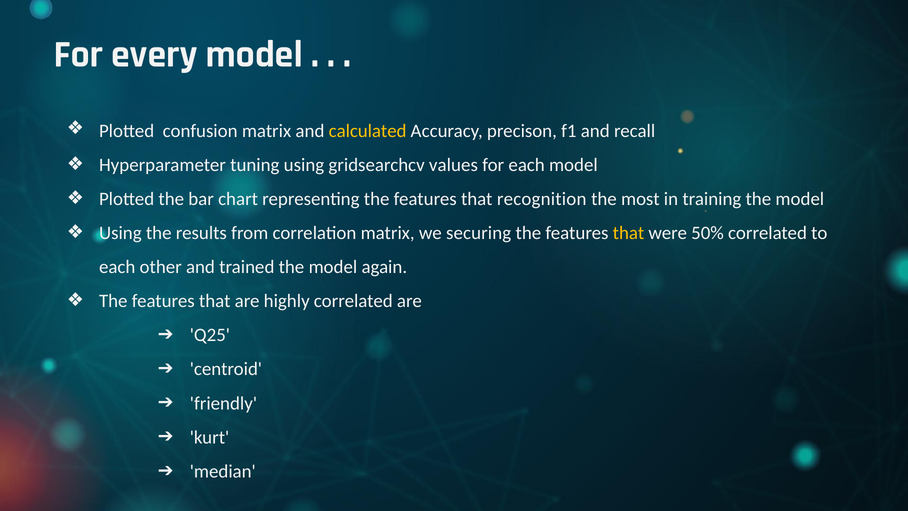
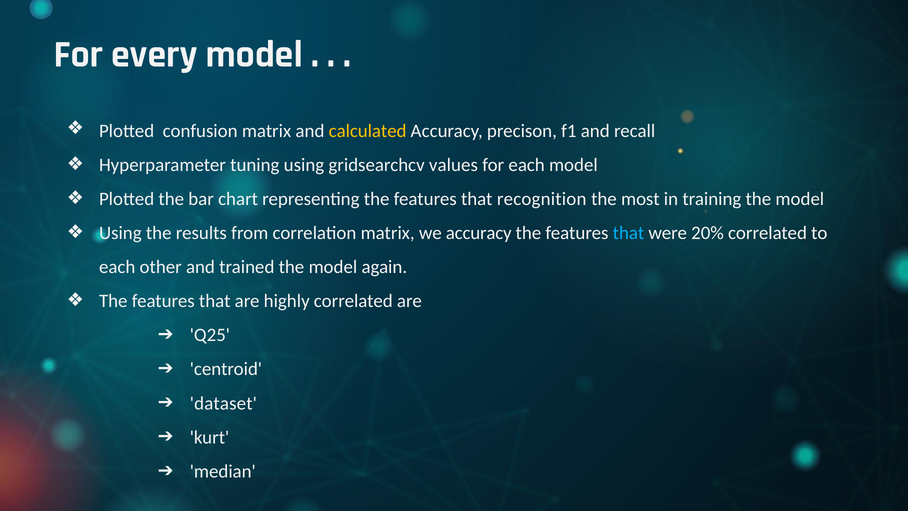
we securing: securing -> accuracy
that at (628, 233) colour: yellow -> light blue
50%: 50% -> 20%
friendly: friendly -> dataset
